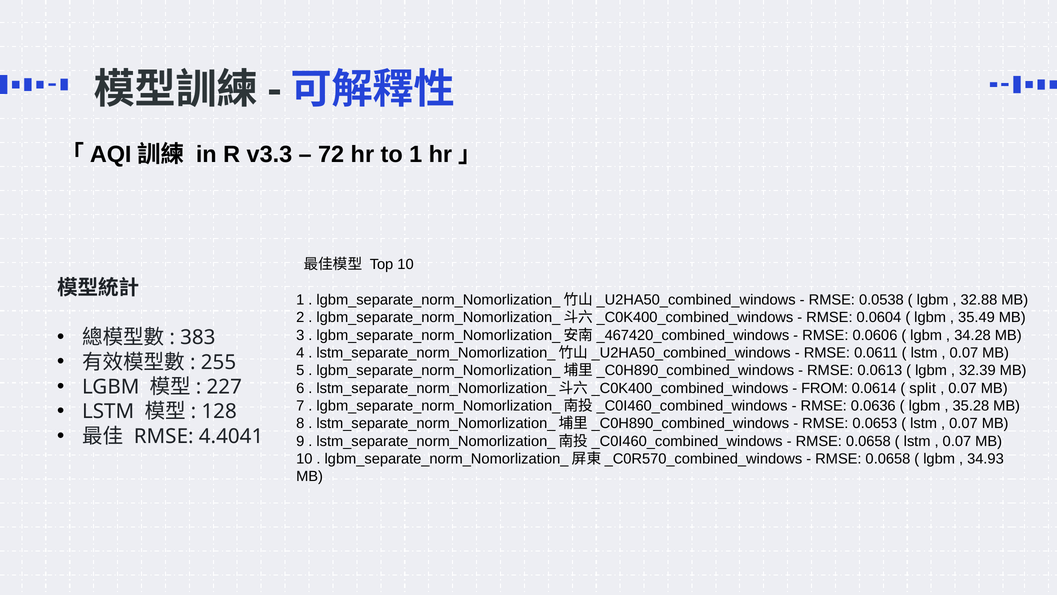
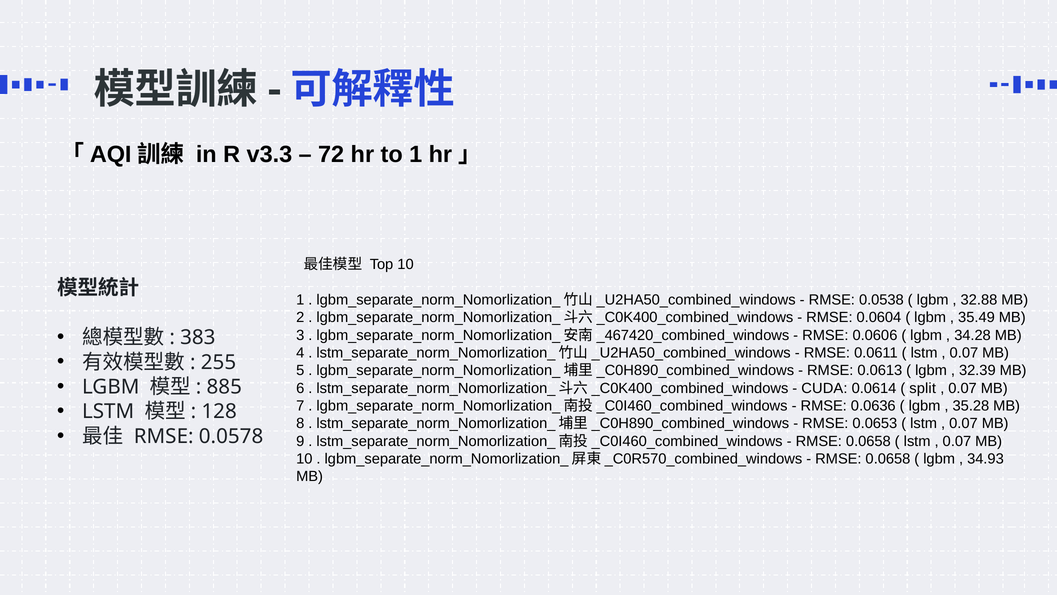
227: 227 -> 885
FROM: FROM -> CUDA
4.4041: 4.4041 -> 0.0578
